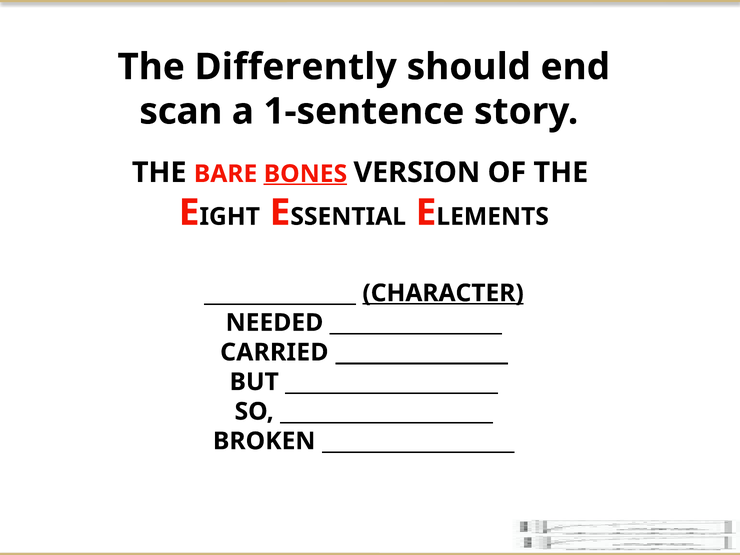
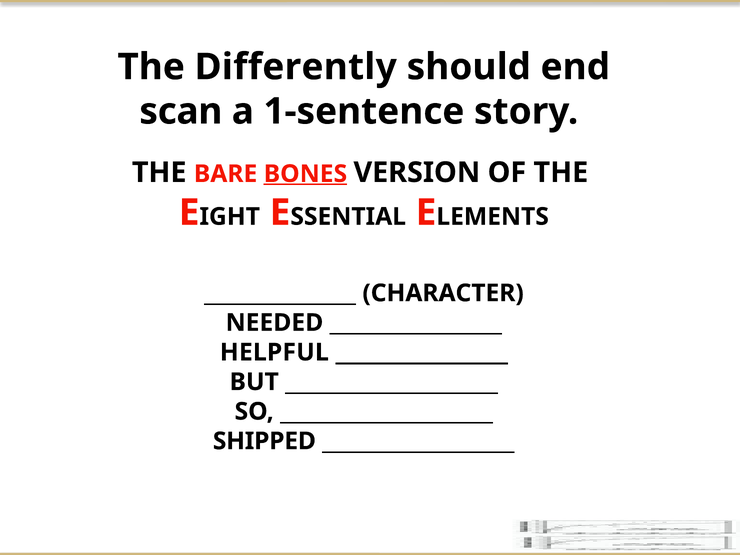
CHARACTER underline: present -> none
CARRIED: CARRIED -> HELPFUL
BROKEN: BROKEN -> SHIPPED
